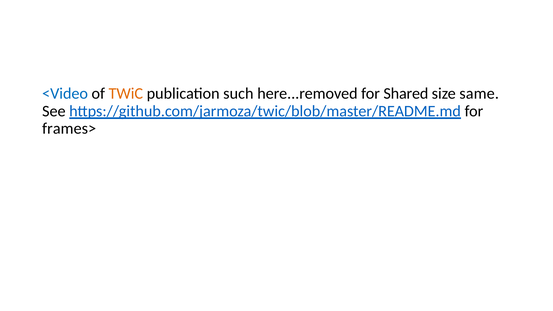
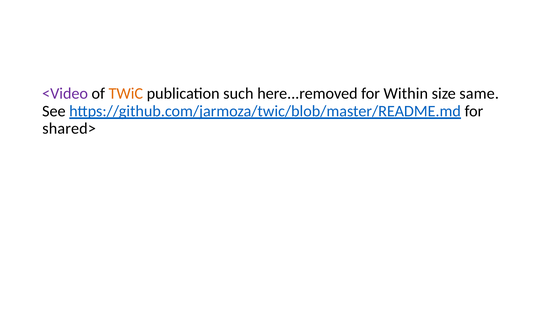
<Video colour: blue -> purple
Shared: Shared -> Within
frames>: frames> -> shared>
